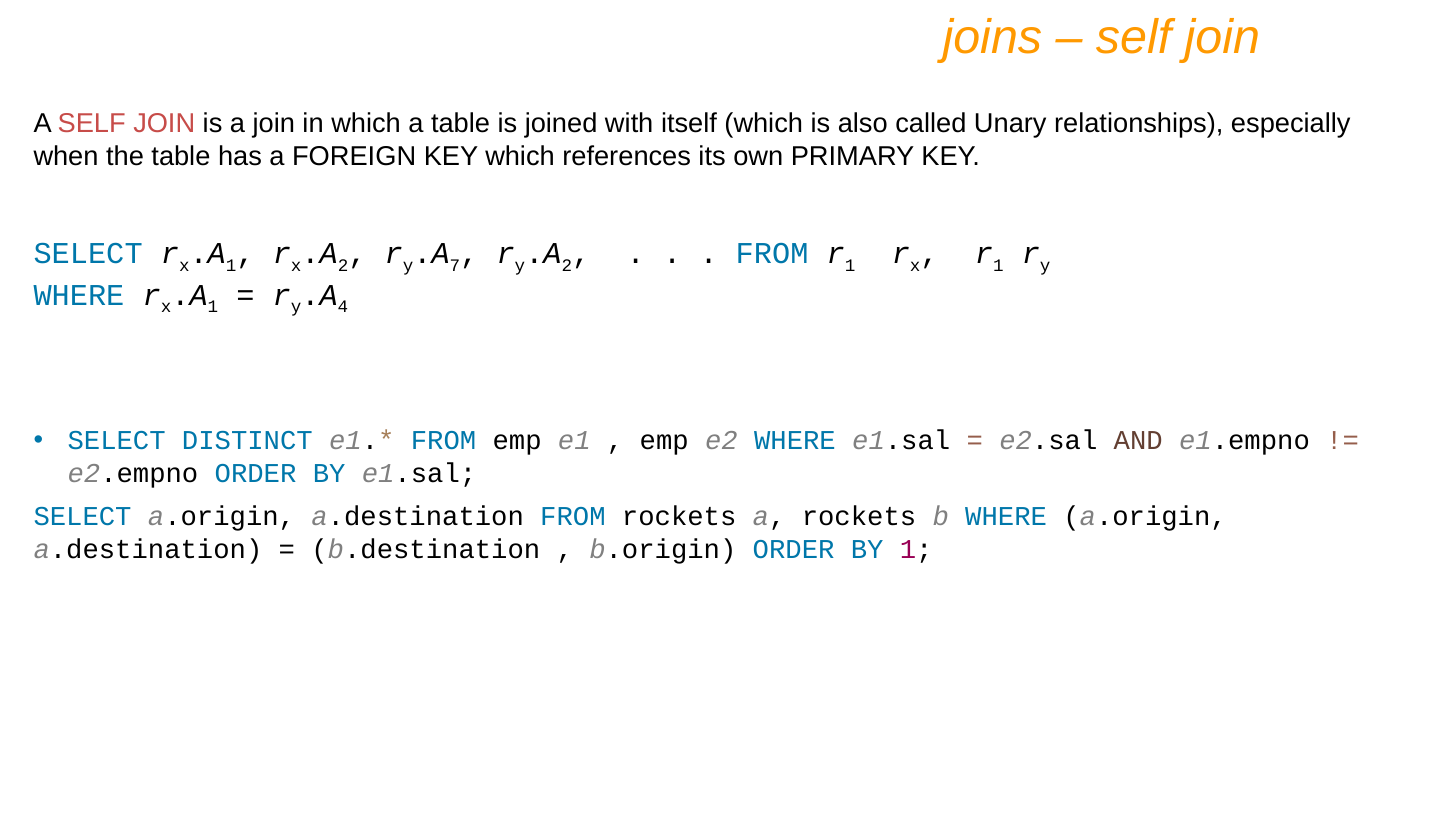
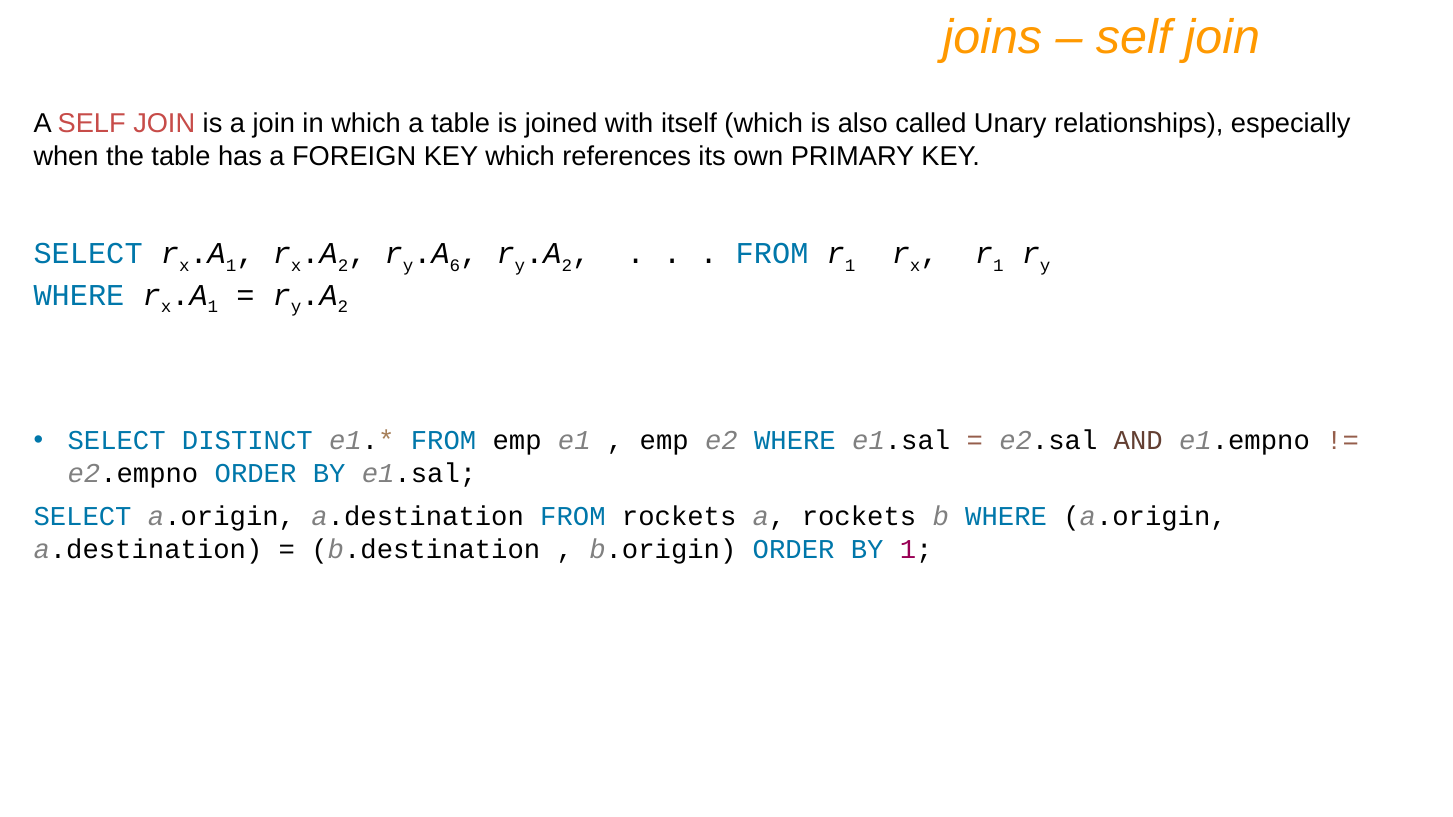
7: 7 -> 6
4 at (343, 307): 4 -> 2
